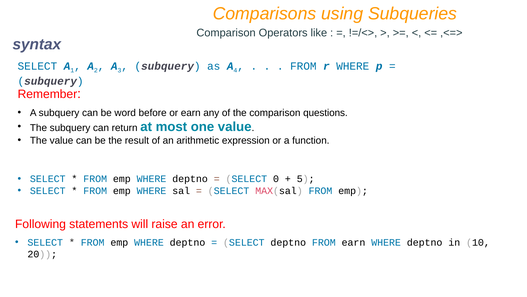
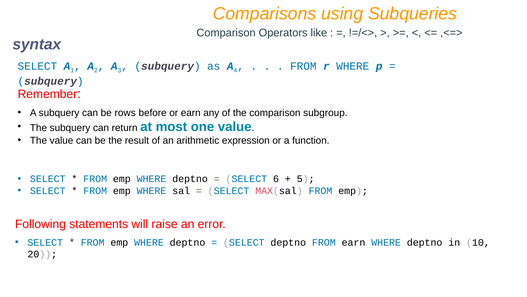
word: word -> rows
questions: questions -> subgroup
0: 0 -> 6
